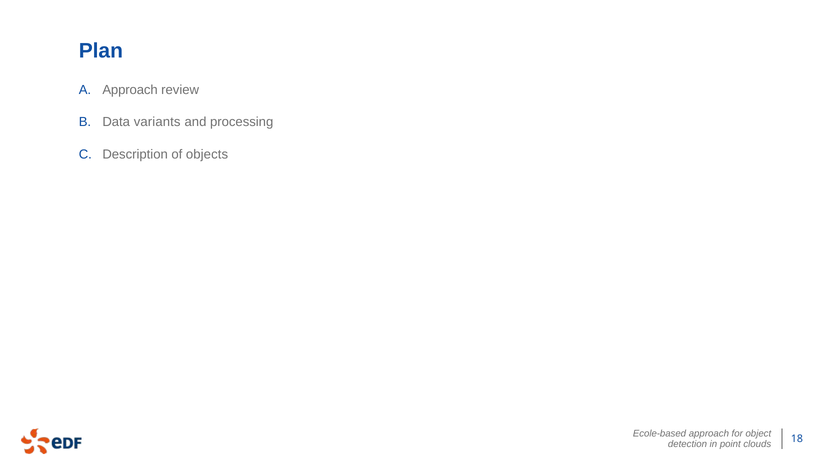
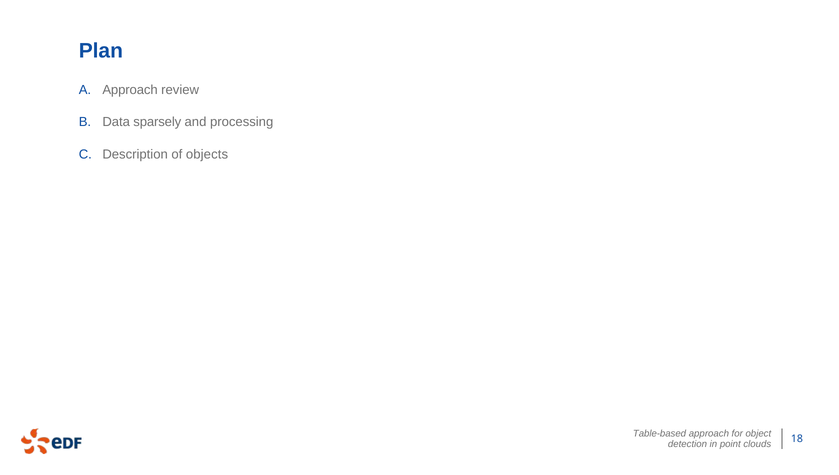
variants: variants -> sparsely
Ecole-based: Ecole-based -> Table-based
